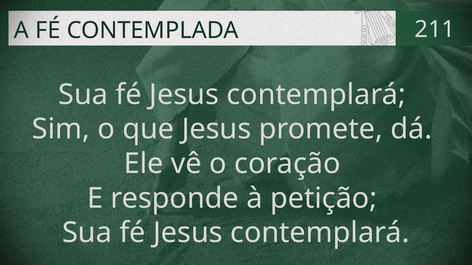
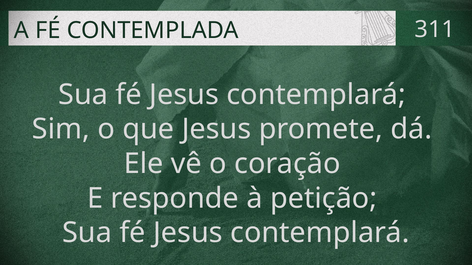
211: 211 -> 311
